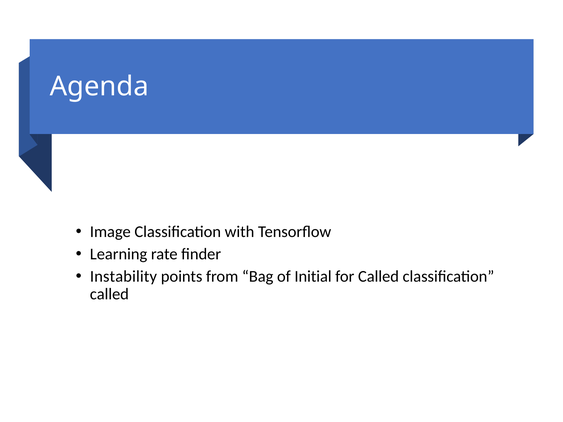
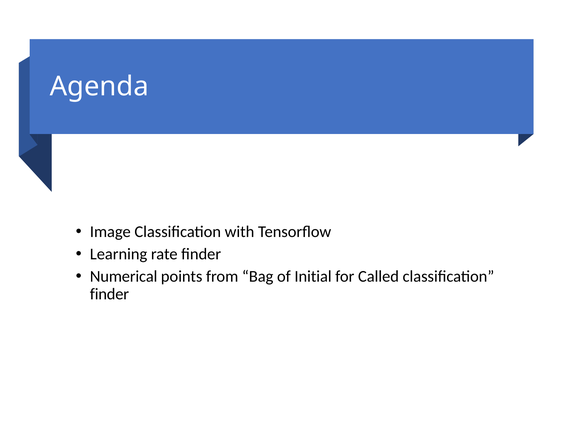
Instability: Instability -> Numerical
called at (109, 294): called -> finder
